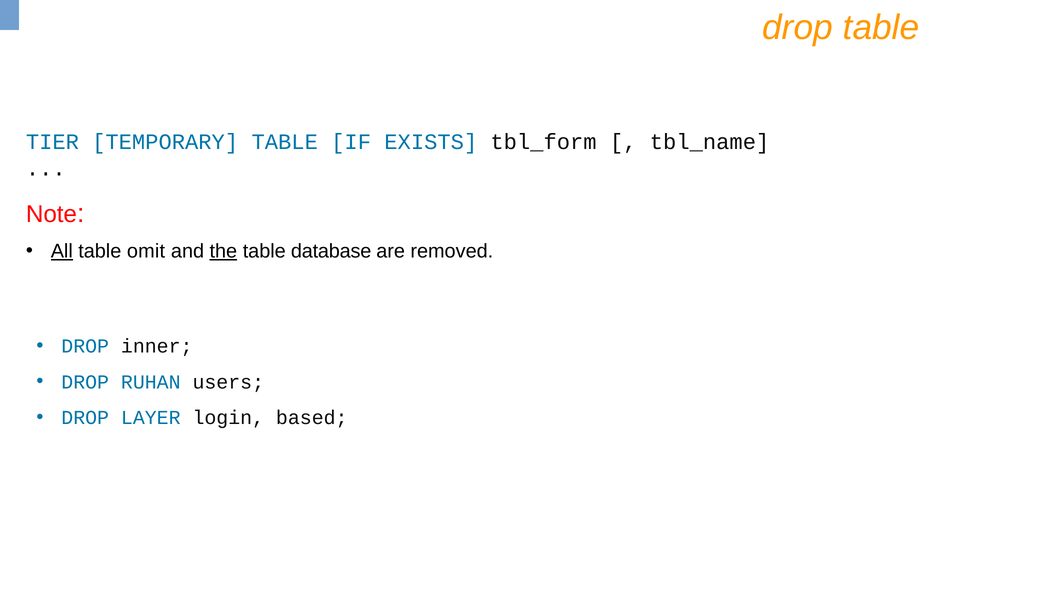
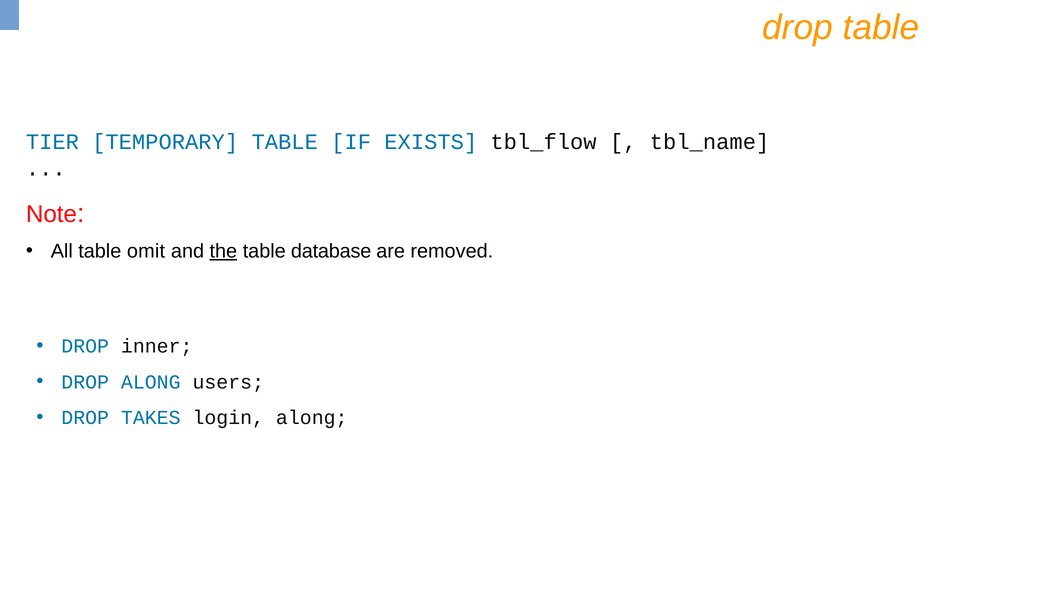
tbl_form: tbl_form -> tbl_flow
All underline: present -> none
DROP RUHAN: RUHAN -> ALONG
LAYER: LAYER -> TAKES
login based: based -> along
